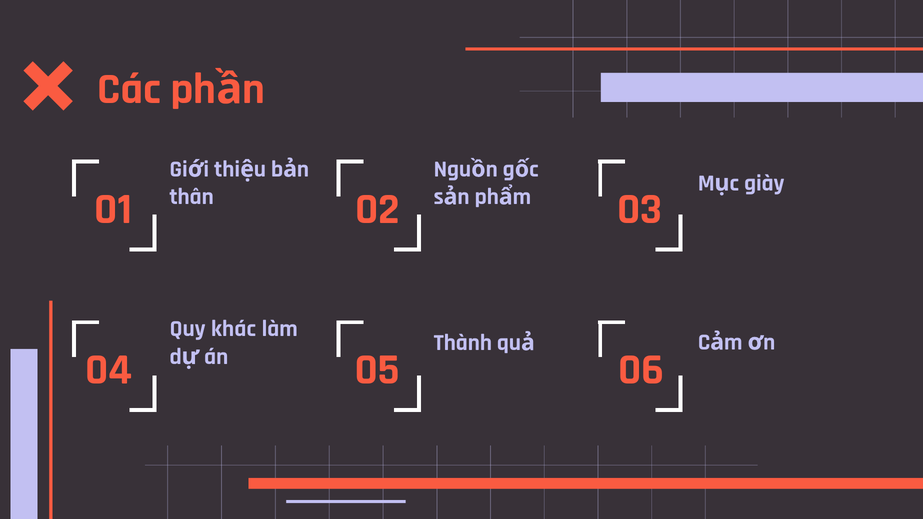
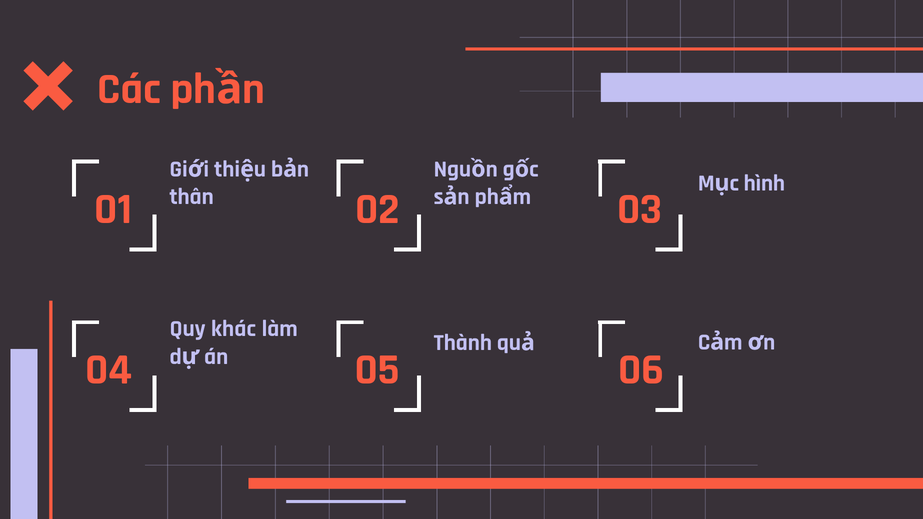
giày: giày -> hình
